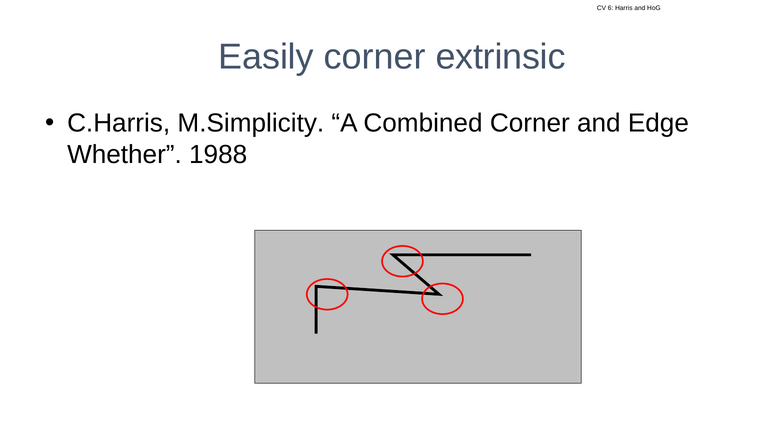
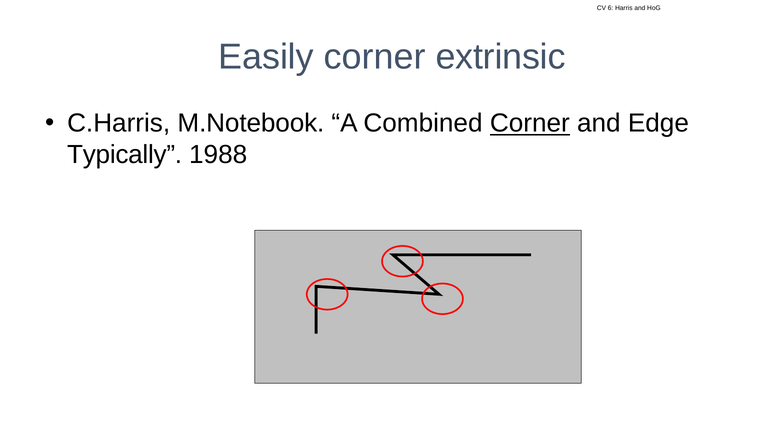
M.Simplicity: M.Simplicity -> M.Notebook
Corner at (530, 123) underline: none -> present
Whether: Whether -> Typically
